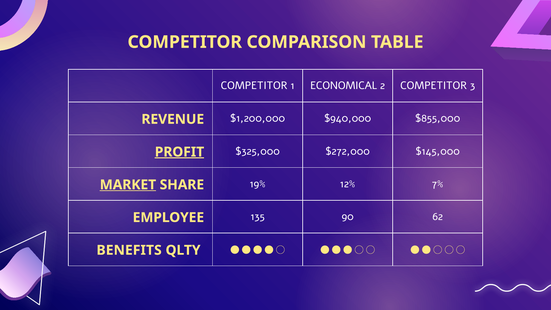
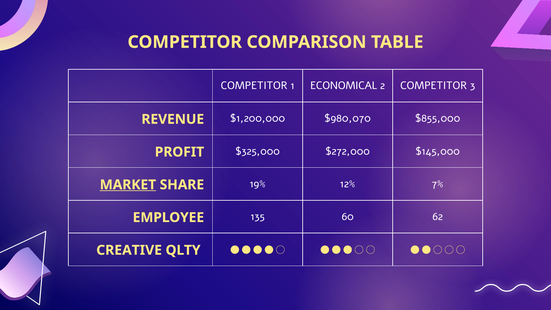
$940,000: $940,000 -> $980,070
PROFIT underline: present -> none
90: 90 -> 60
BENEFITS: BENEFITS -> CREATIVE
